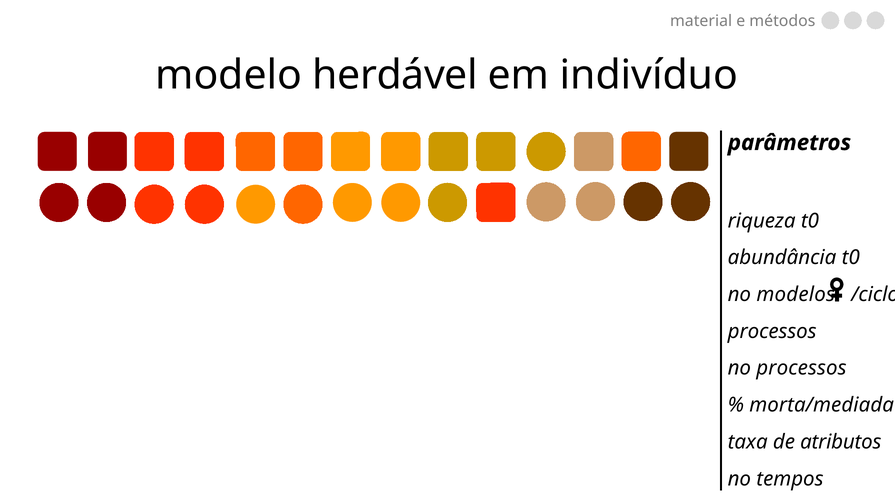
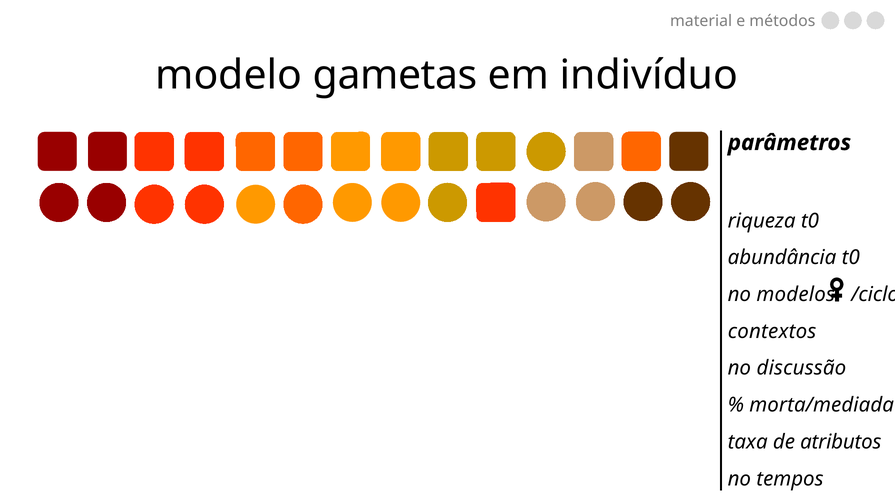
herdável: herdável -> gametas
processos at (772, 332): processos -> contextos
no processos: processos -> discussão
